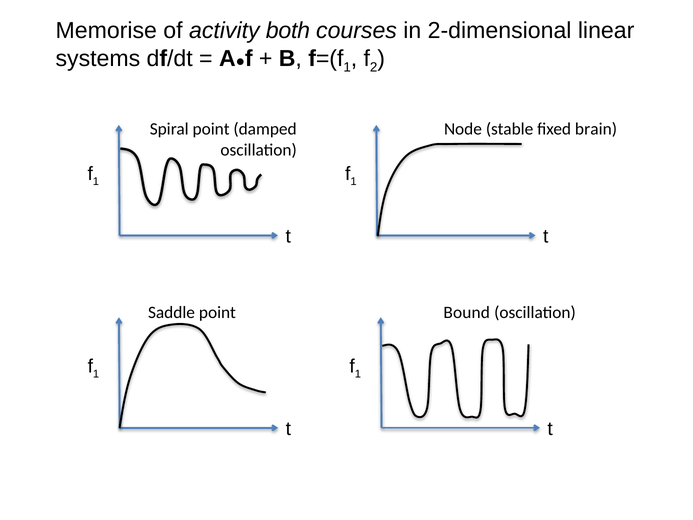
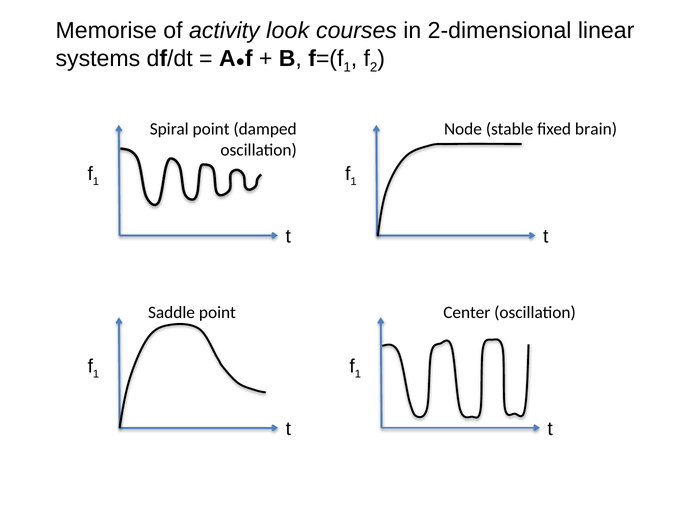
both: both -> look
Bound: Bound -> Center
